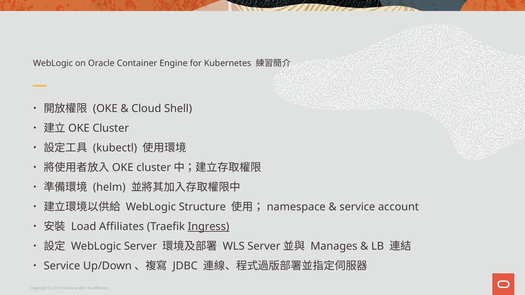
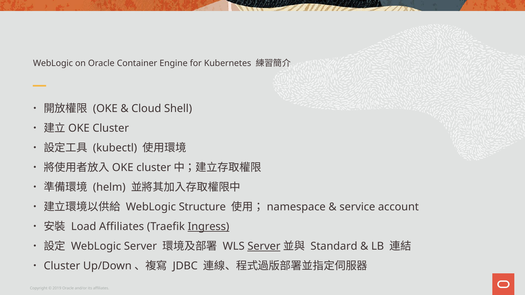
Server at (264, 247) underline: none -> present
Manages: Manages -> Standard
Service at (62, 266): Service -> Cluster
